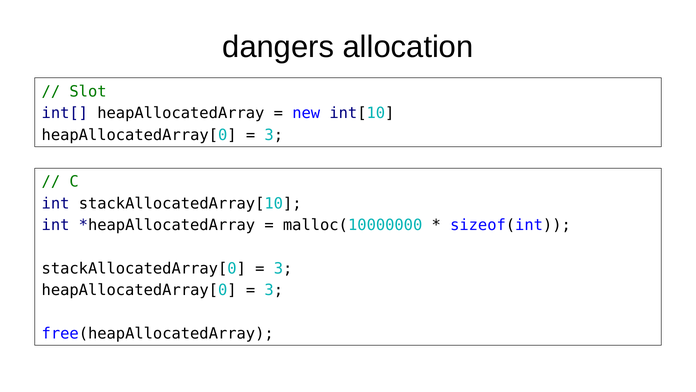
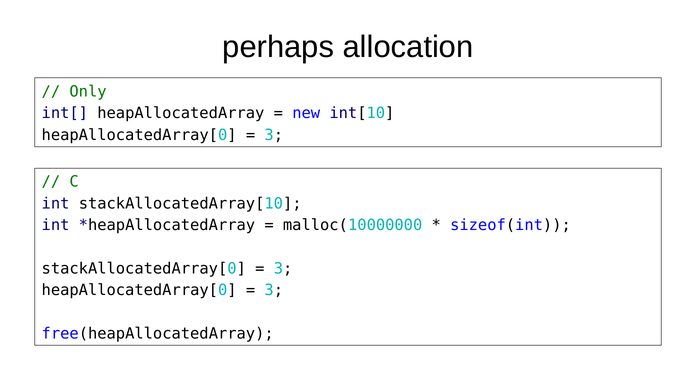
dangers: dangers -> perhaps
Slot: Slot -> Only
